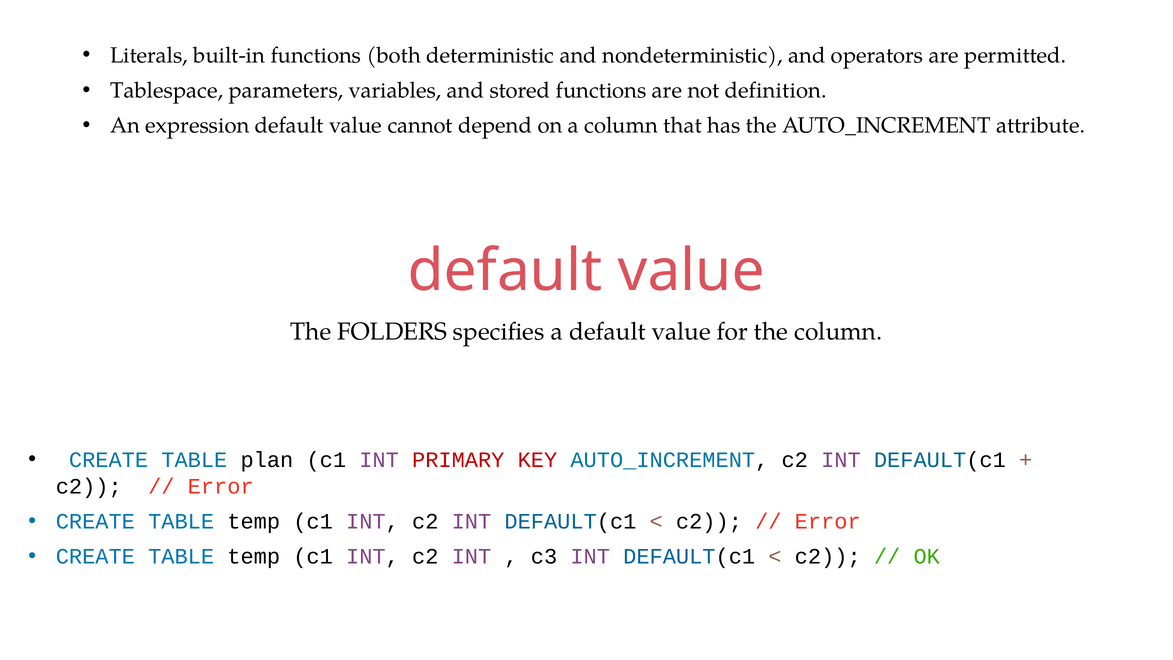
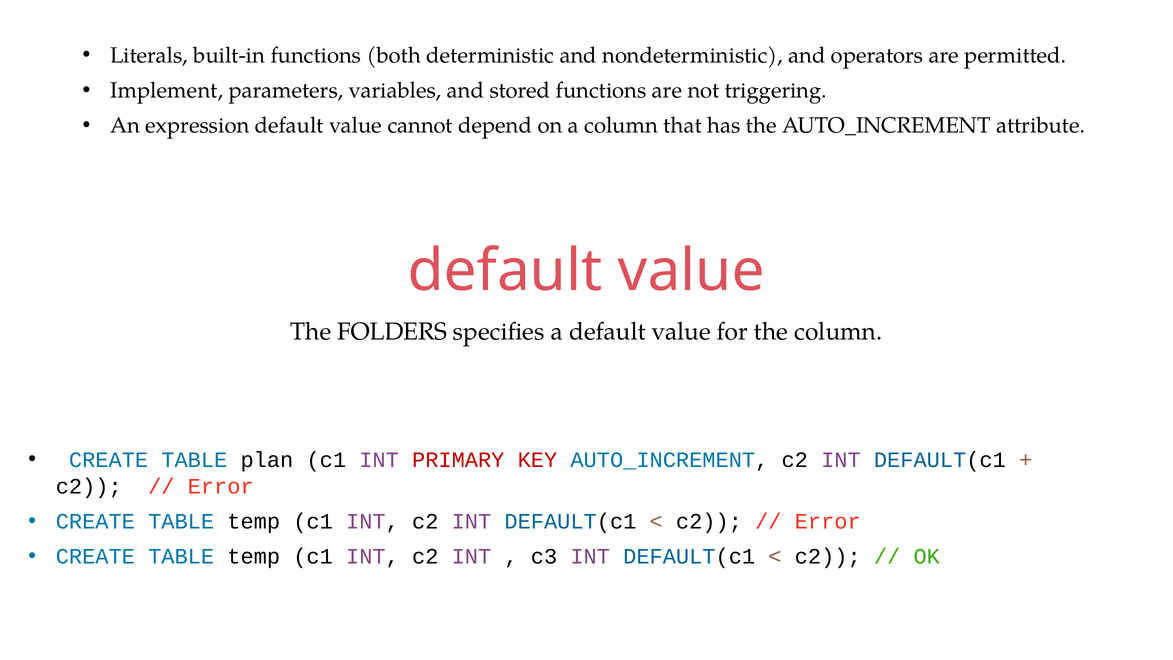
Tablespace: Tablespace -> Implement
definition: definition -> triggering
